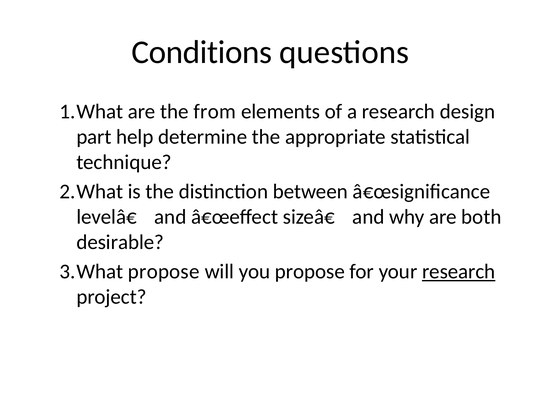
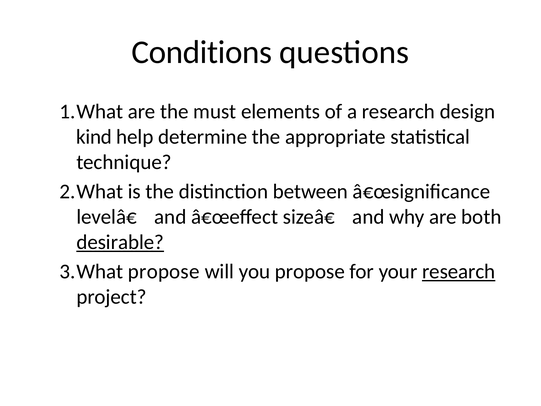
from: from -> must
part: part -> kind
desirable underline: none -> present
